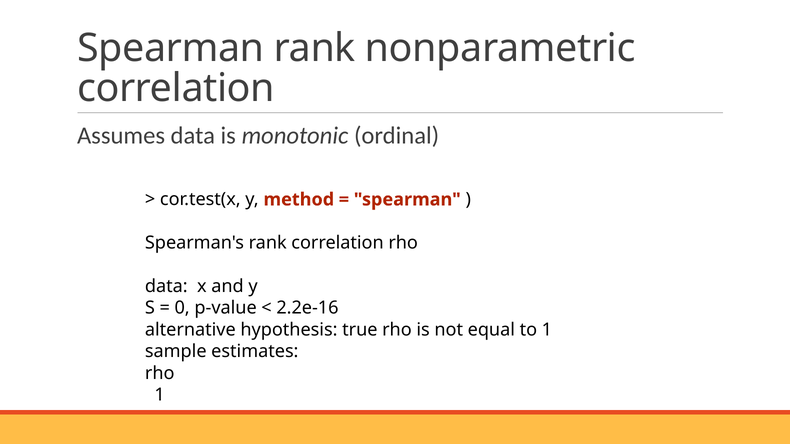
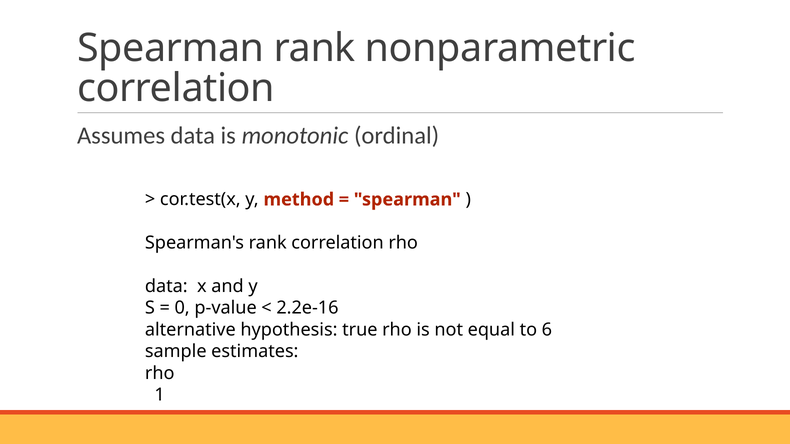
to 1: 1 -> 6
